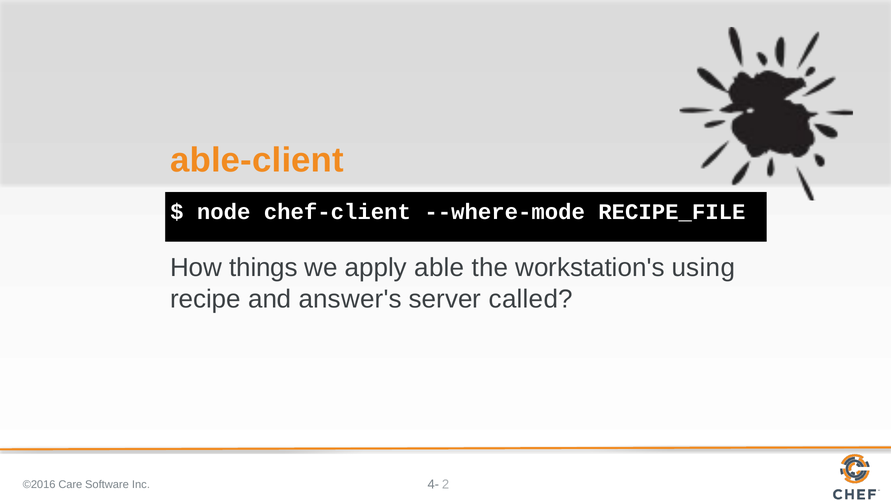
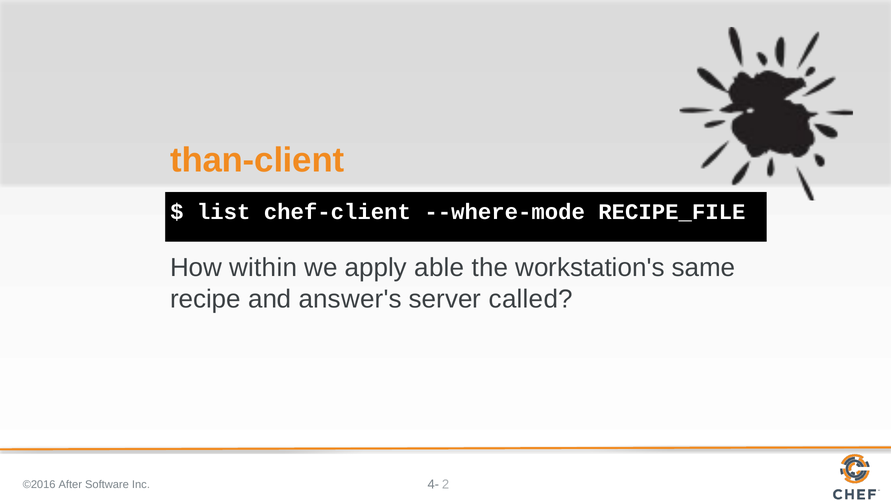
able-client: able-client -> than-client
node: node -> list
things: things -> within
using: using -> same
Care: Care -> After
